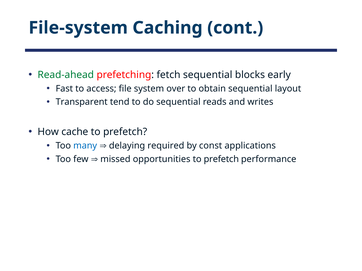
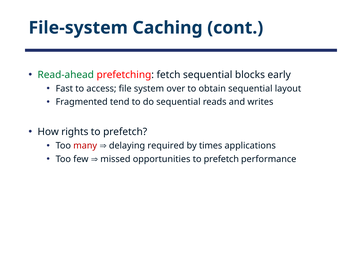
Transparent: Transparent -> Fragmented
cache: cache -> rights
many colour: blue -> red
const: const -> times
